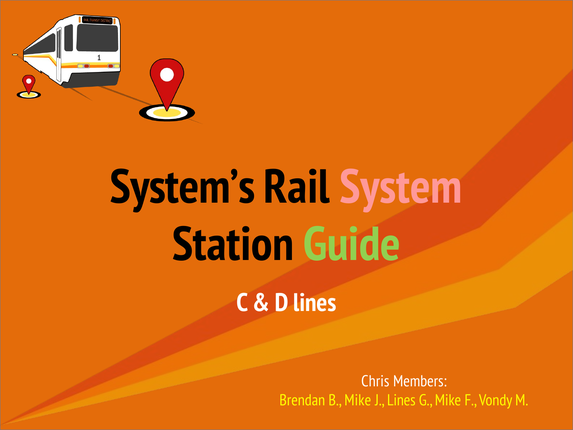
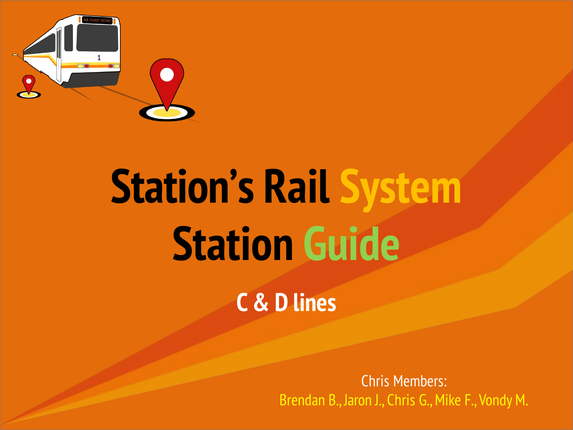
System’s: System’s -> Station’s
System colour: pink -> yellow
B Mike: Mike -> Jaron
J Lines: Lines -> Chris
